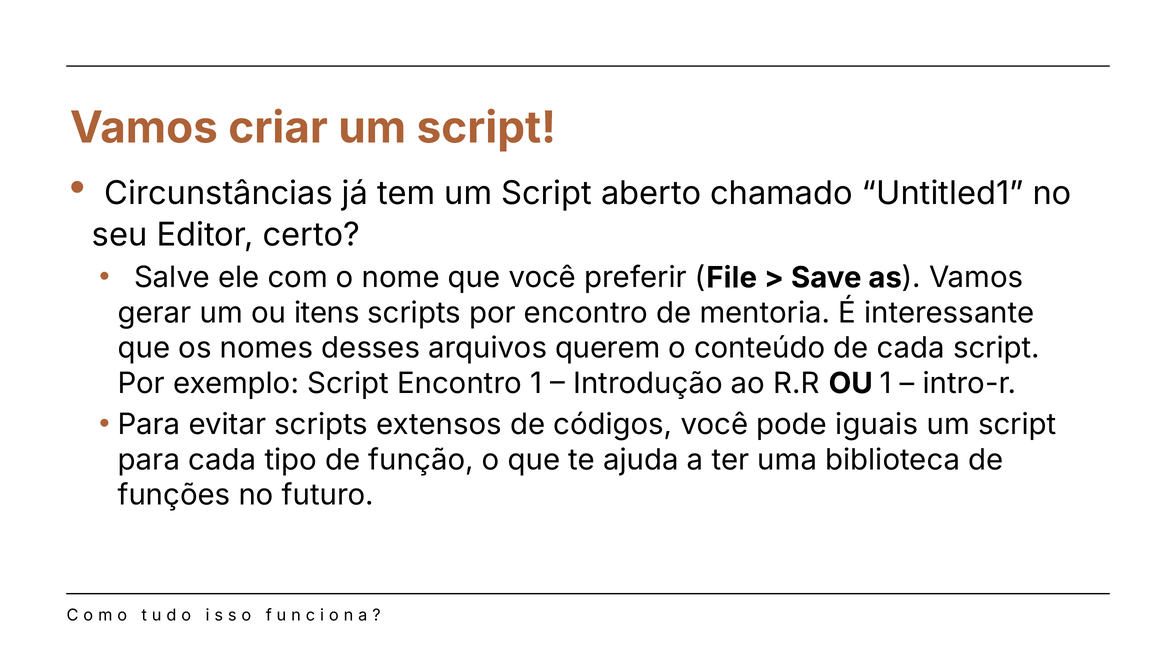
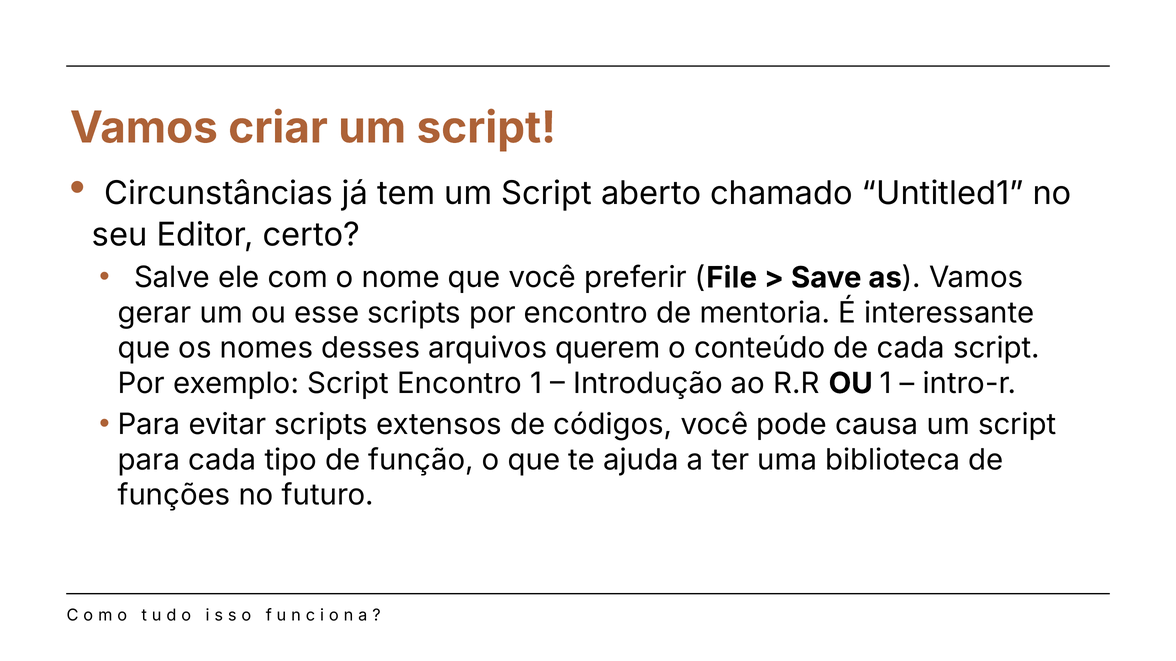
itens: itens -> esse
iguais: iguais -> causa
